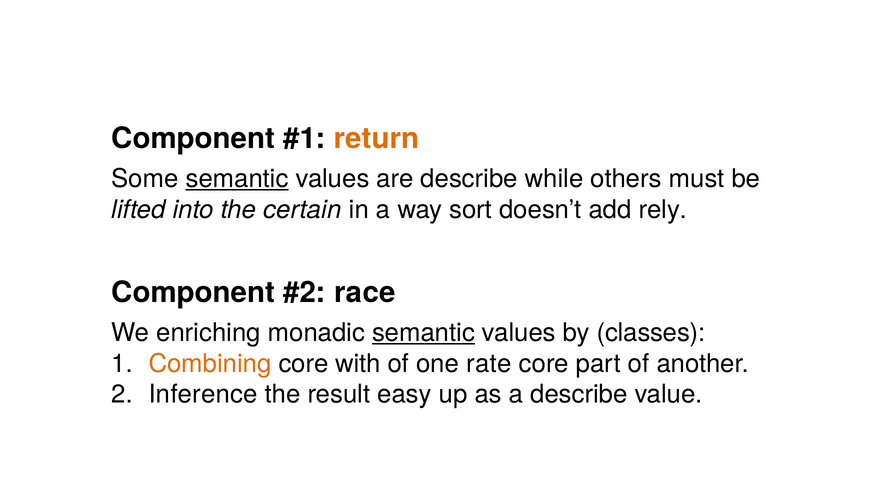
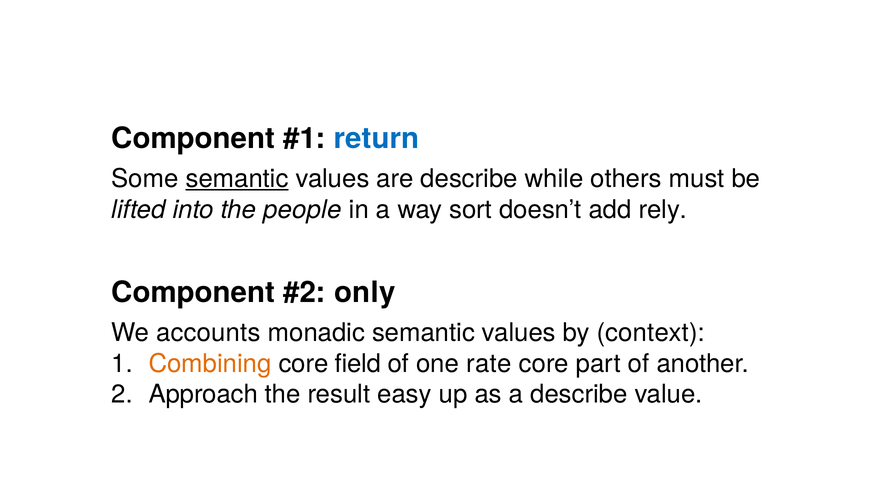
return colour: orange -> blue
certain: certain -> people
race: race -> only
enriching: enriching -> accounts
semantic at (423, 332) underline: present -> none
classes: classes -> context
with: with -> field
Inference: Inference -> Approach
